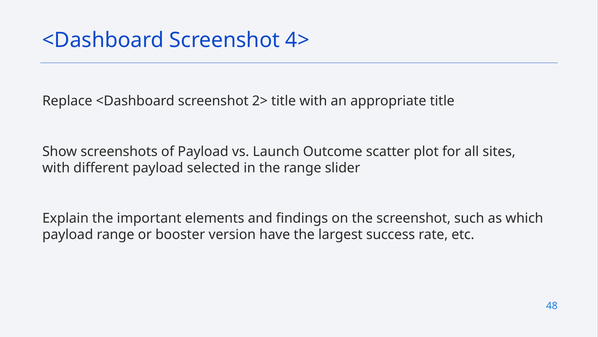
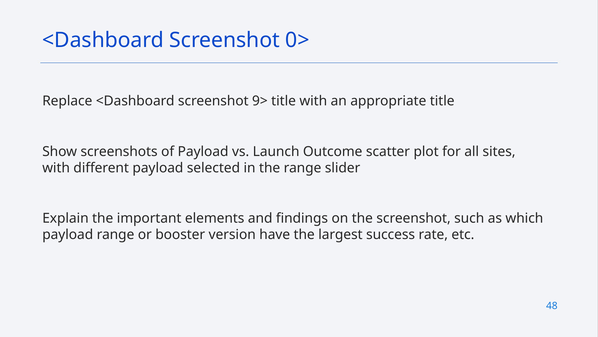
4>: 4> -> 0>
2>: 2> -> 9>
